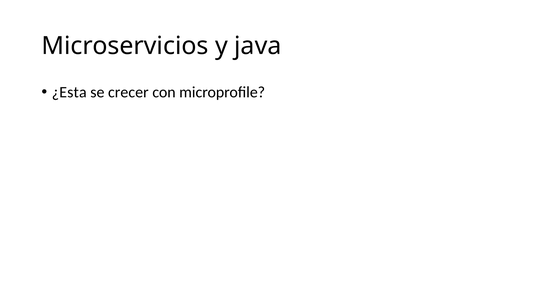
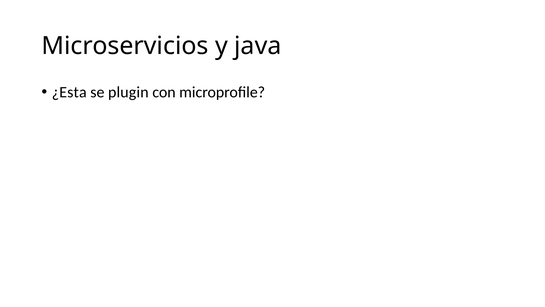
crecer: crecer -> plugin
